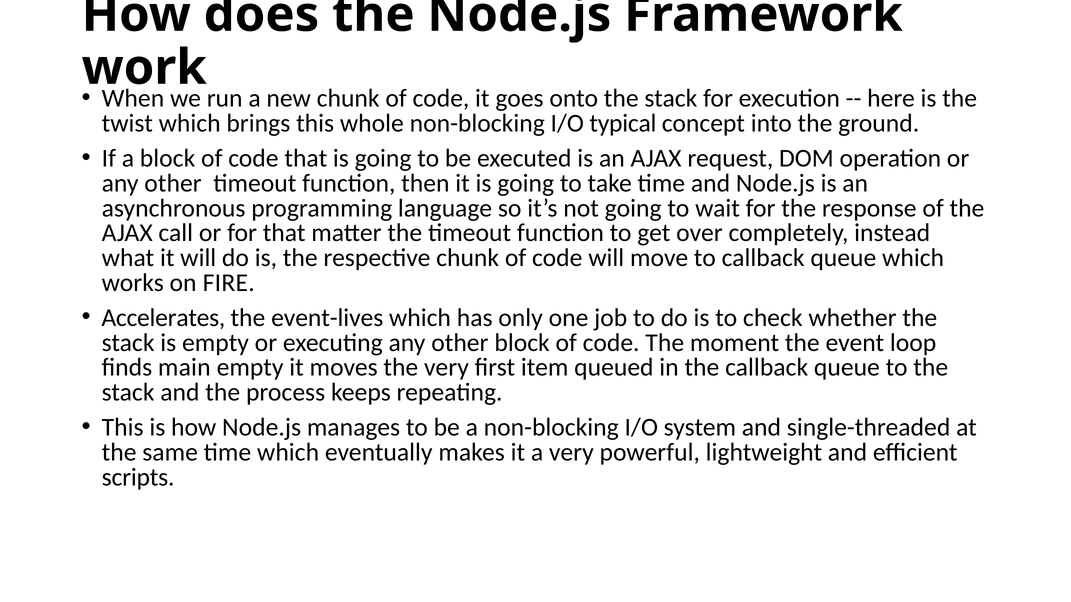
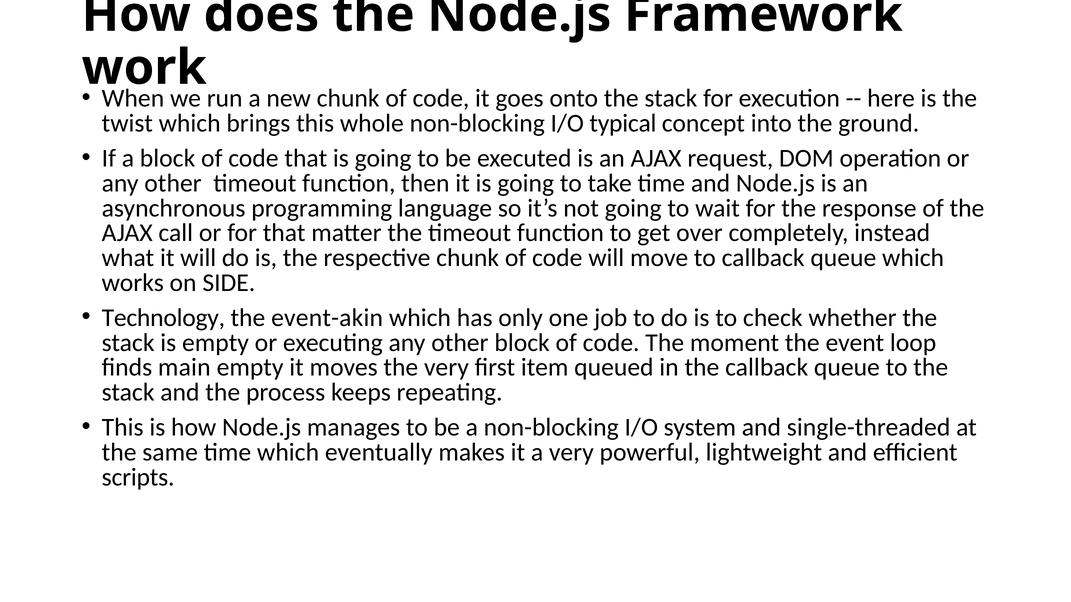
FIRE: FIRE -> SIDE
Accelerates: Accelerates -> Technology
event-lives: event-lives -> event-akin
